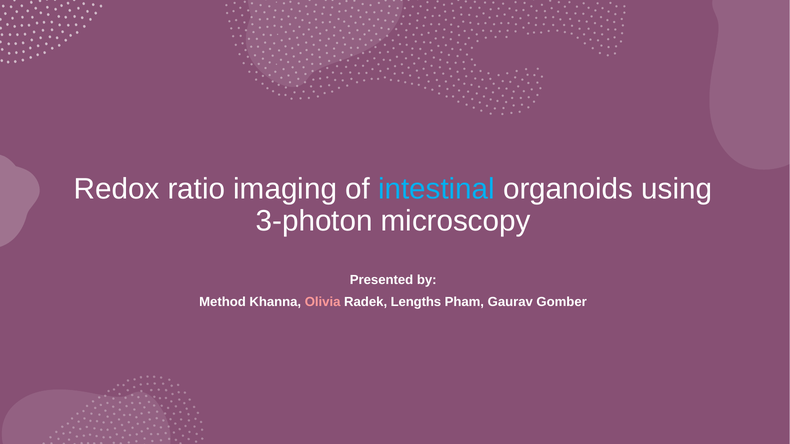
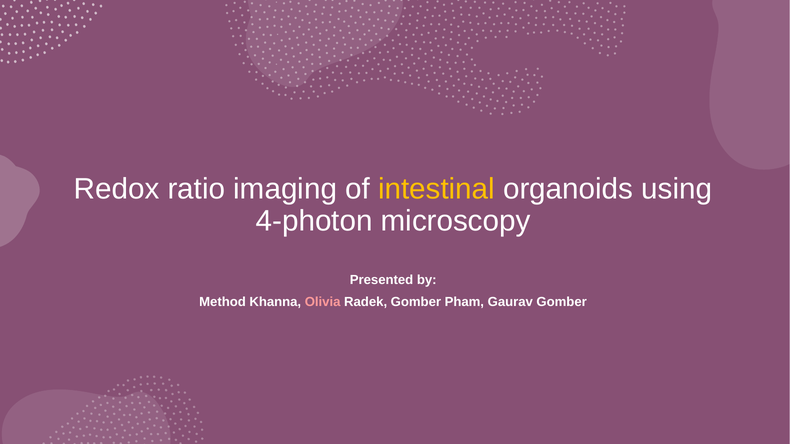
intestinal colour: light blue -> yellow
3-photon: 3-photon -> 4-photon
Radek Lengths: Lengths -> Gomber
